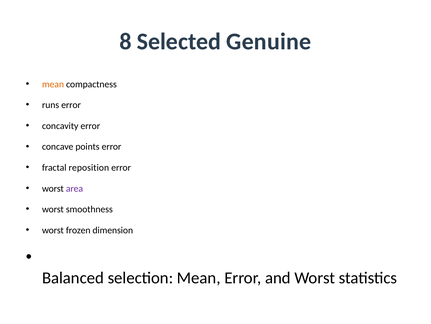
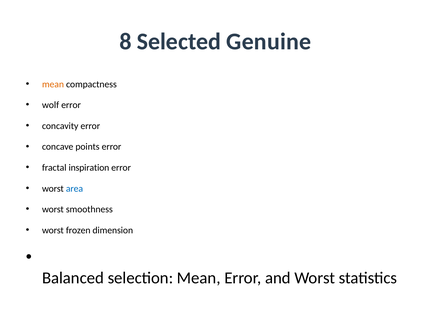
runs: runs -> wolf
reposition: reposition -> inspiration
area colour: purple -> blue
